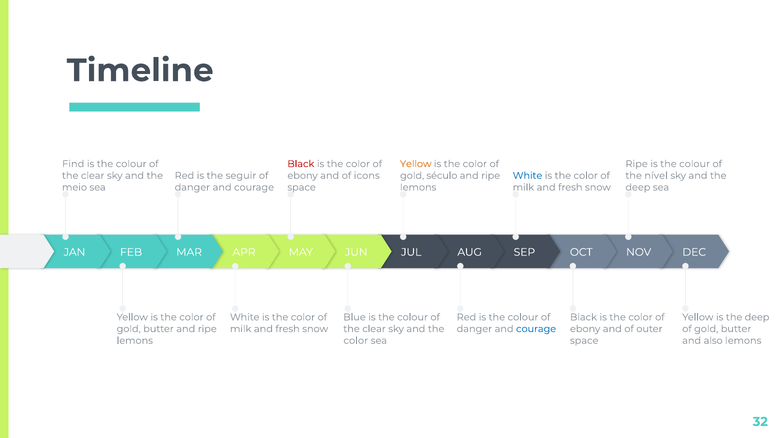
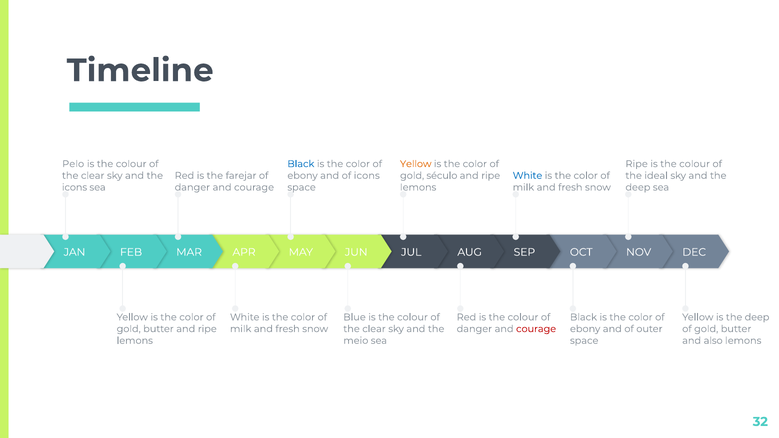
Find: Find -> Pelo
Black at (301, 164) colour: red -> blue
seguir: seguir -> farejar
nível: nível -> ideal
meio at (74, 187): meio -> icons
courage at (536, 329) colour: blue -> red
color at (356, 341): color -> meio
